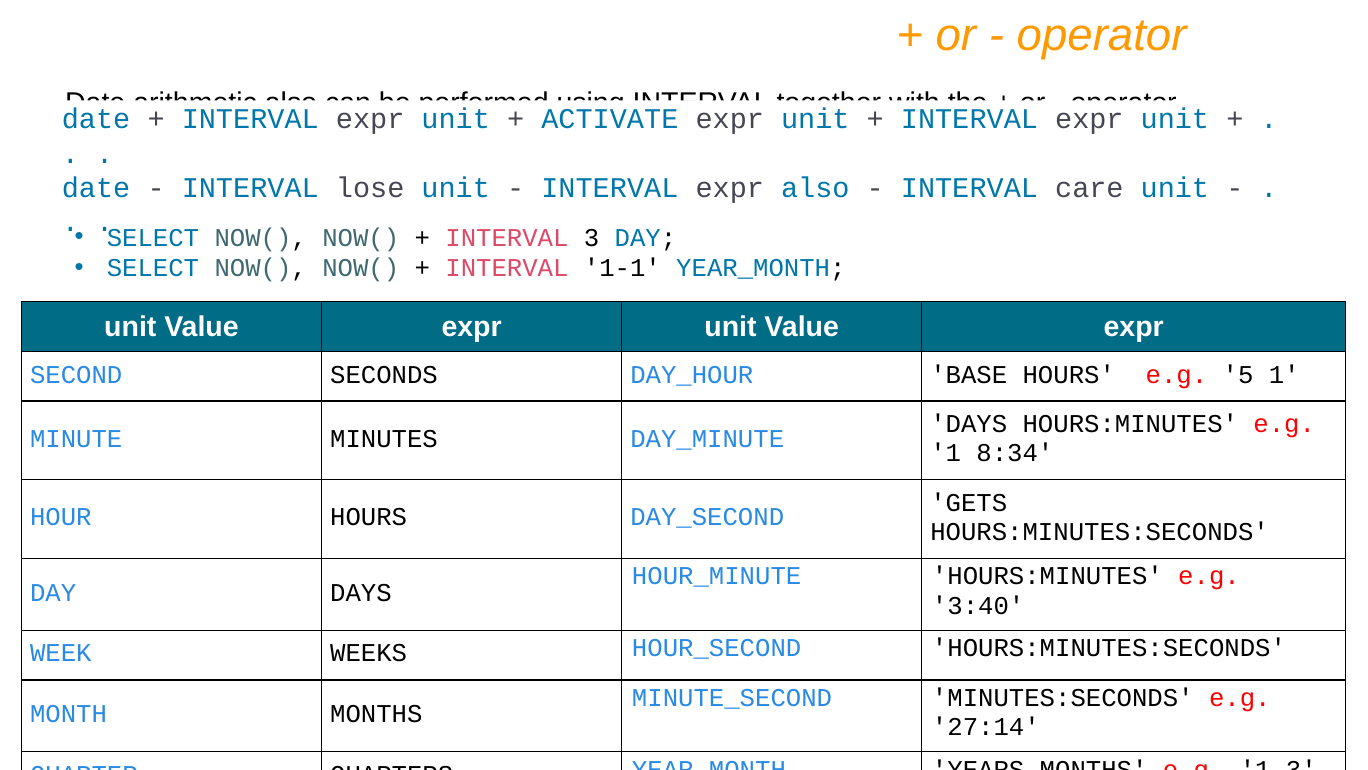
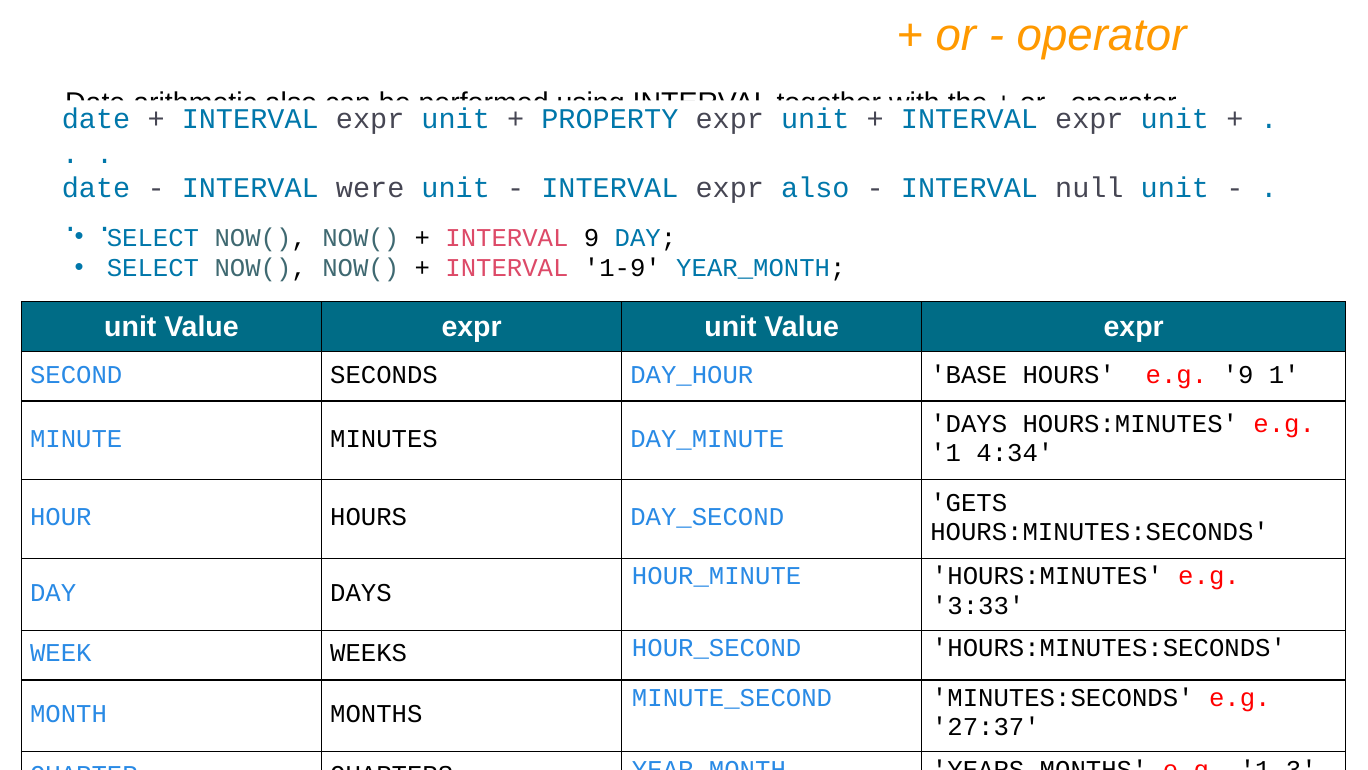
ACTIVATE: ACTIVATE -> PROPERTY
lose: lose -> were
care: care -> null
INTERVAL 3: 3 -> 9
1-1: 1-1 -> 1-9
e.g 5: 5 -> 9
8:34: 8:34 -> 4:34
3:40: 3:40 -> 3:33
27:14: 27:14 -> 27:37
